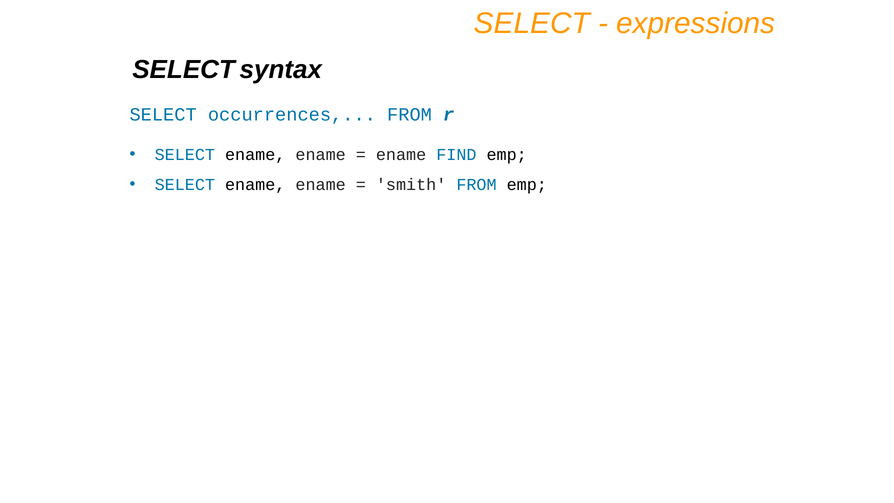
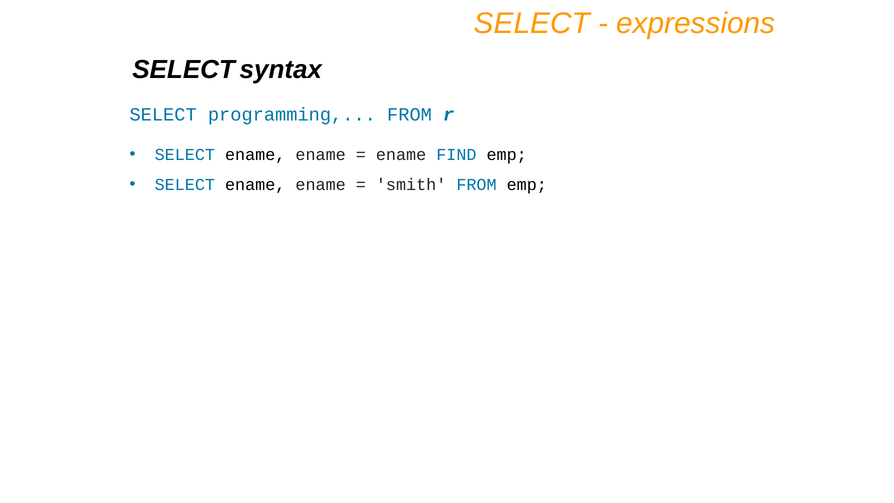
occurrences: occurrences -> programming
